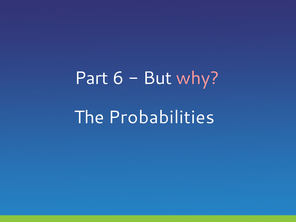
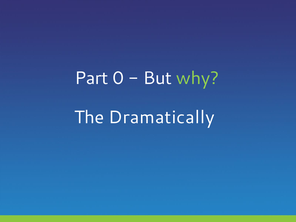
6: 6 -> 0
why colour: pink -> light green
Probabilities: Probabilities -> Dramatically
